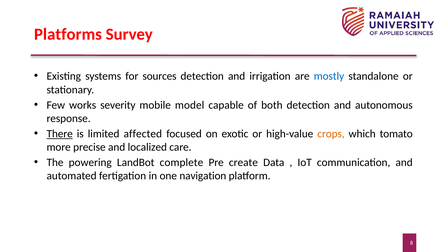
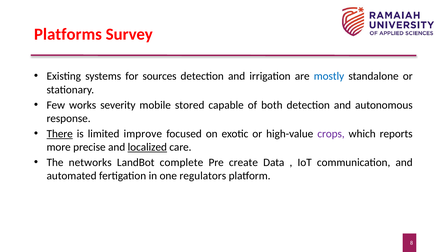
model: model -> stored
affected: affected -> improve
crops colour: orange -> purple
tomato: tomato -> reports
localized underline: none -> present
powering: powering -> networks
navigation: navigation -> regulators
